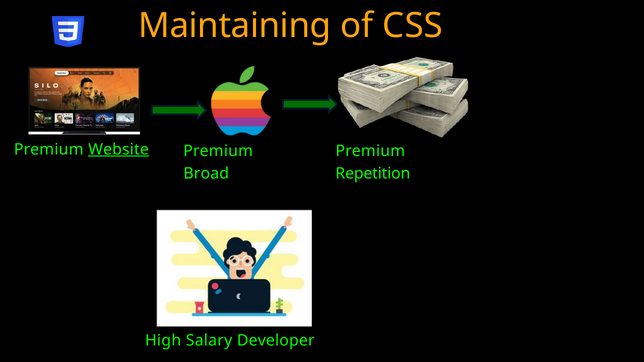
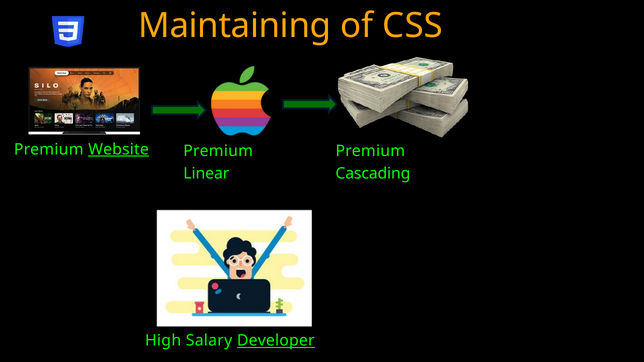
Broad: Broad -> Linear
Repetition: Repetition -> Cascading
Developer underline: none -> present
